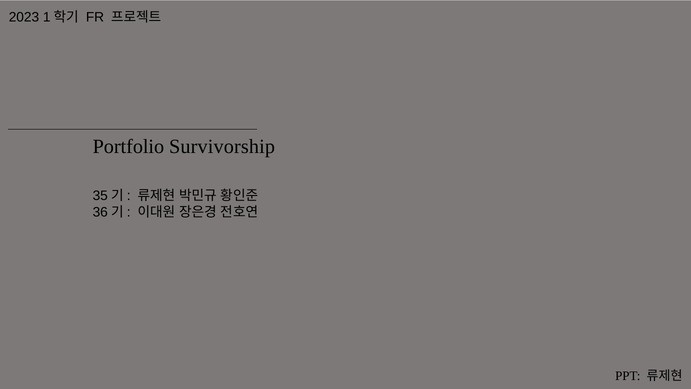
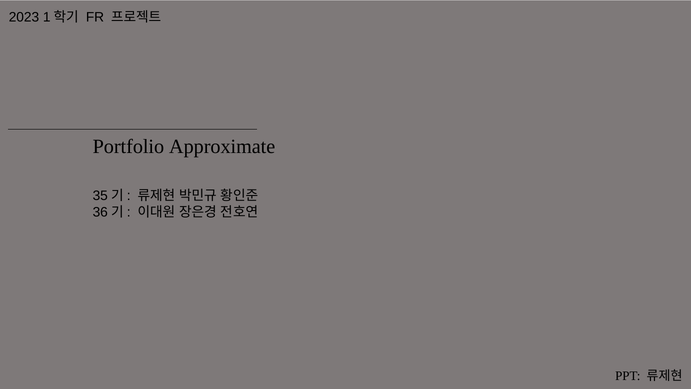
Survivorship: Survivorship -> Approximate
